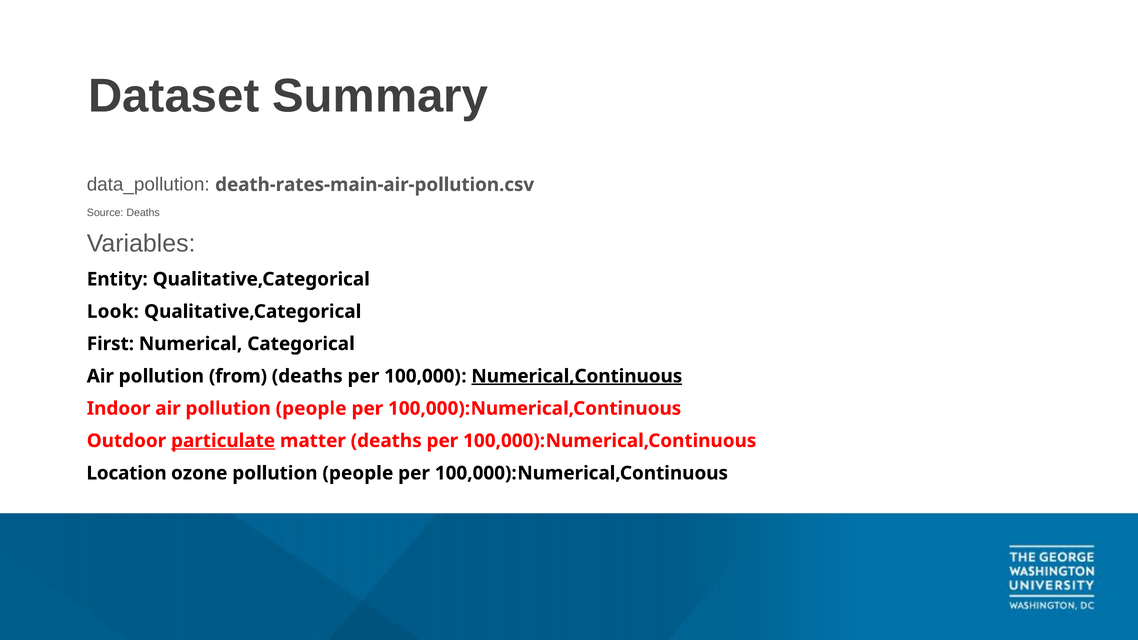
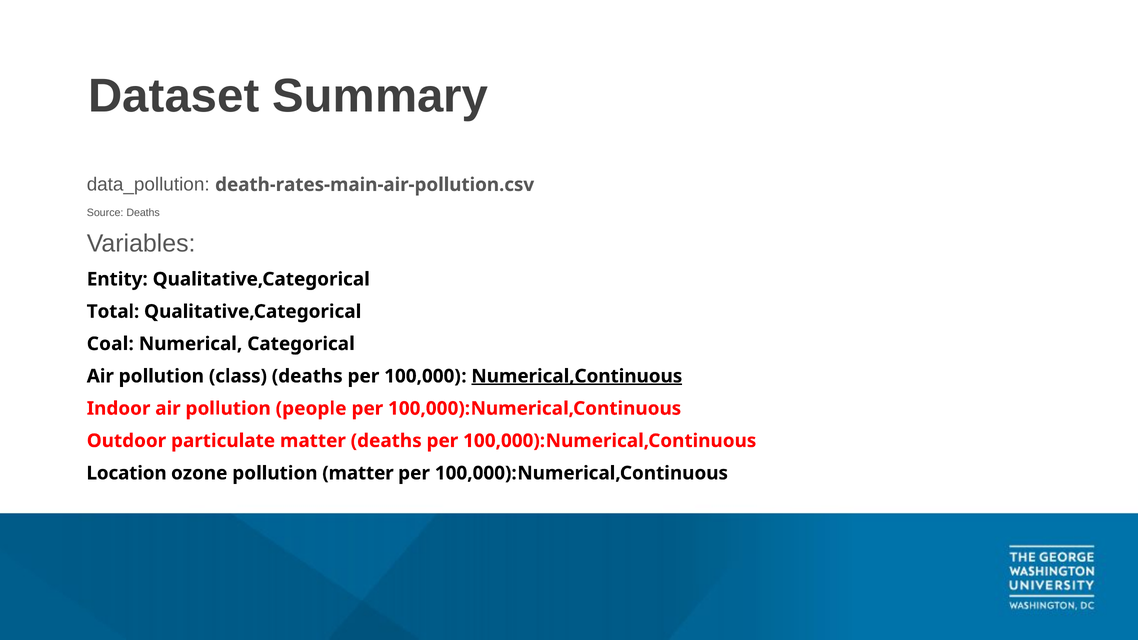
Look: Look -> Total
First: First -> Coal
from: from -> class
particulate underline: present -> none
ozone pollution people: people -> matter
